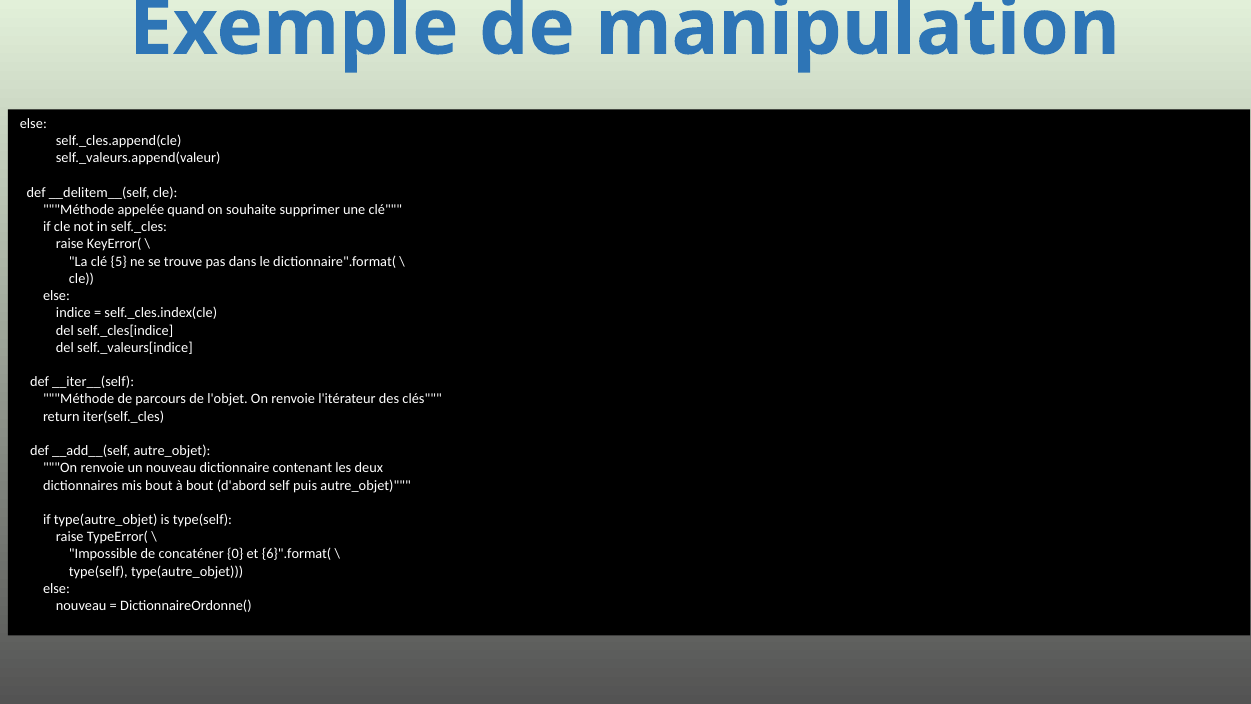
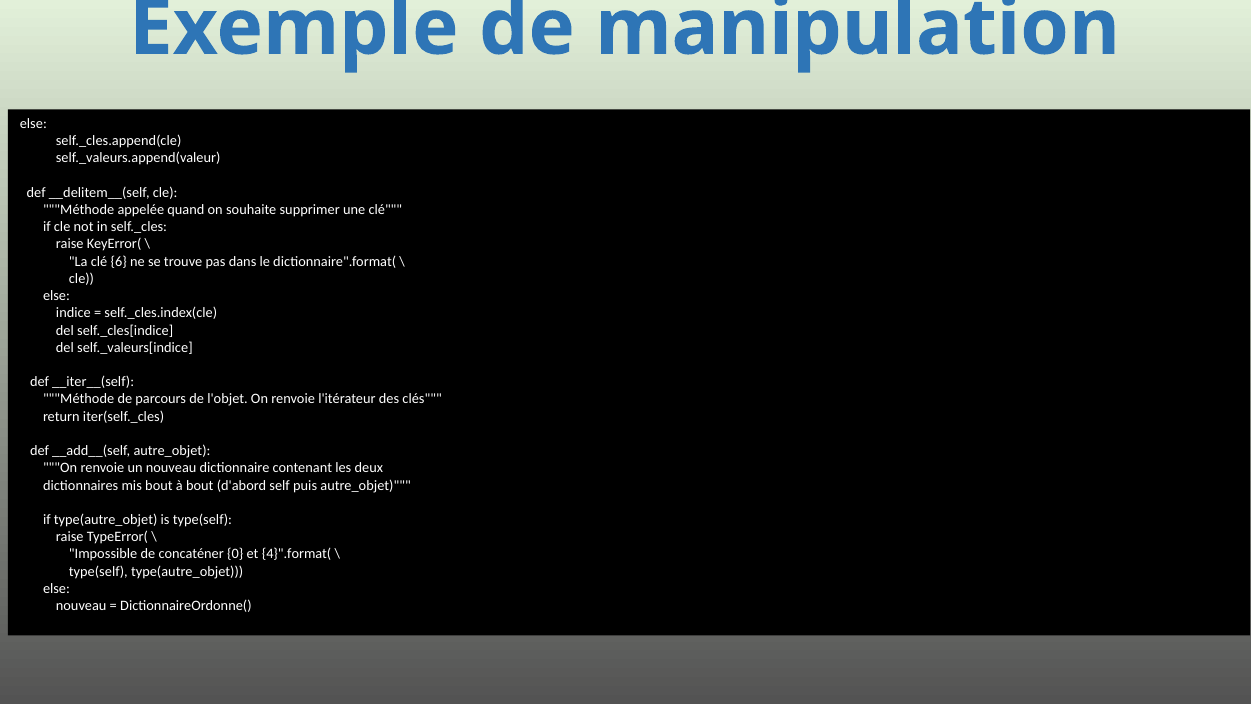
5: 5 -> 6
6}".format(: 6}".format( -> 4}".format(
